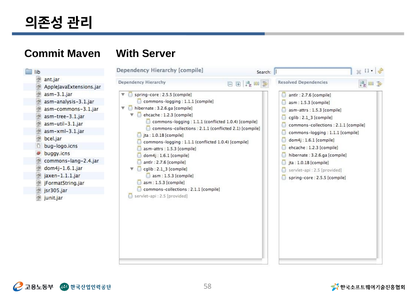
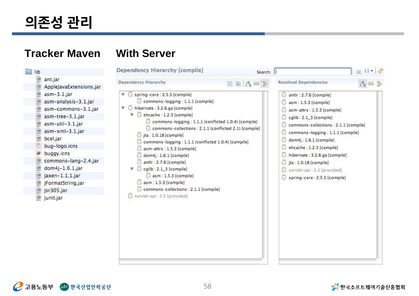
Commit: Commit -> Tracker
